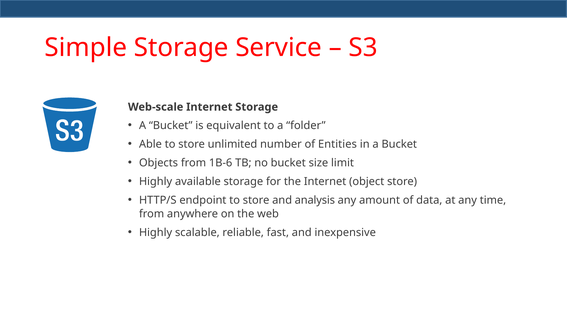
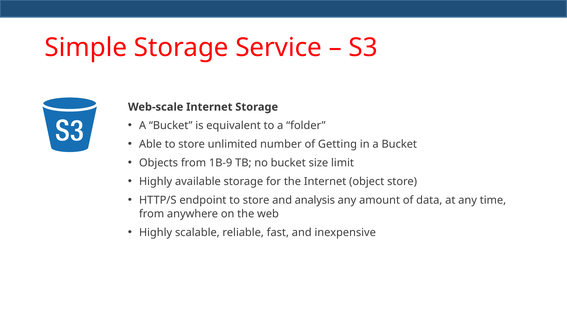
Entities: Entities -> Getting
1B-6: 1B-6 -> 1B-9
